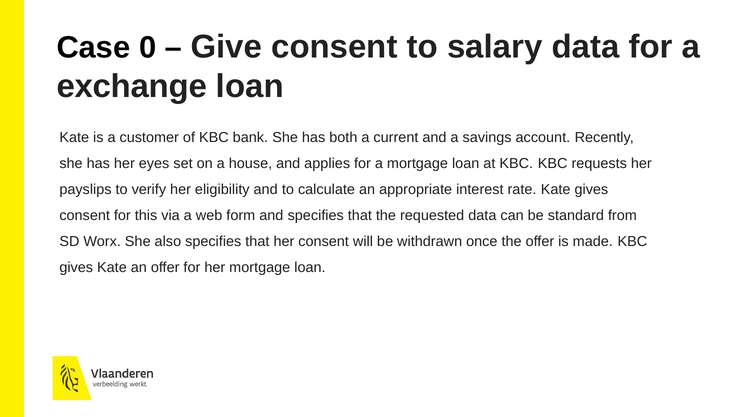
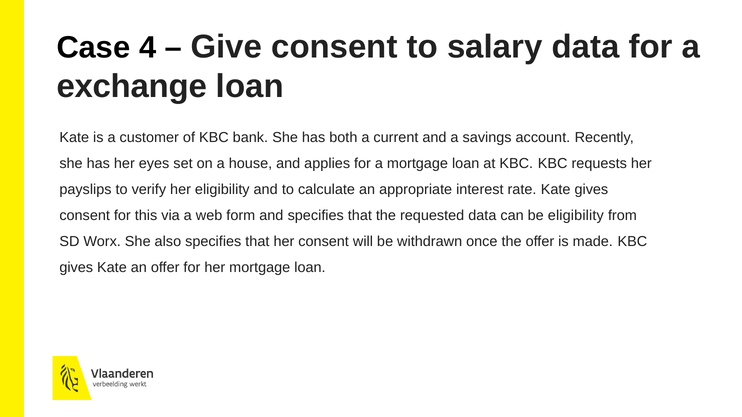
0: 0 -> 4
be standard: standard -> eligibility
